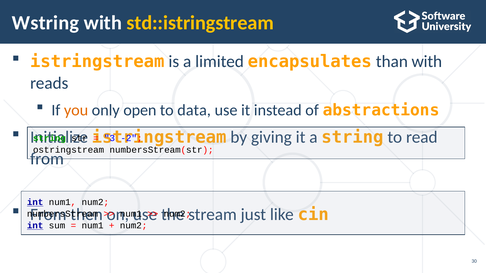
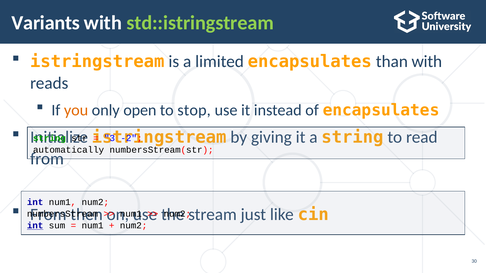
Wstring: Wstring -> Variants
std::istringstream colour: yellow -> light green
data: data -> stop
of abstractions: abstractions -> encapsulates
ostringstream: ostringstream -> automatically
int at (35, 203) underline: present -> none
